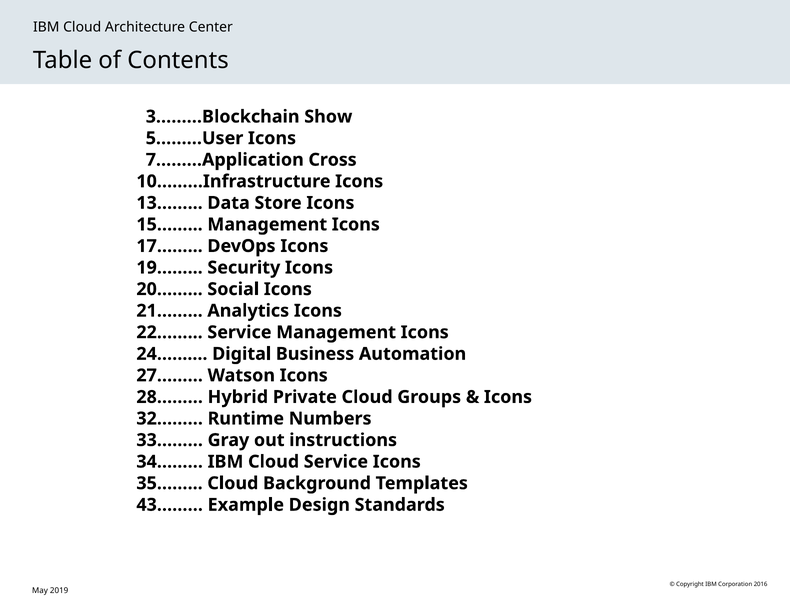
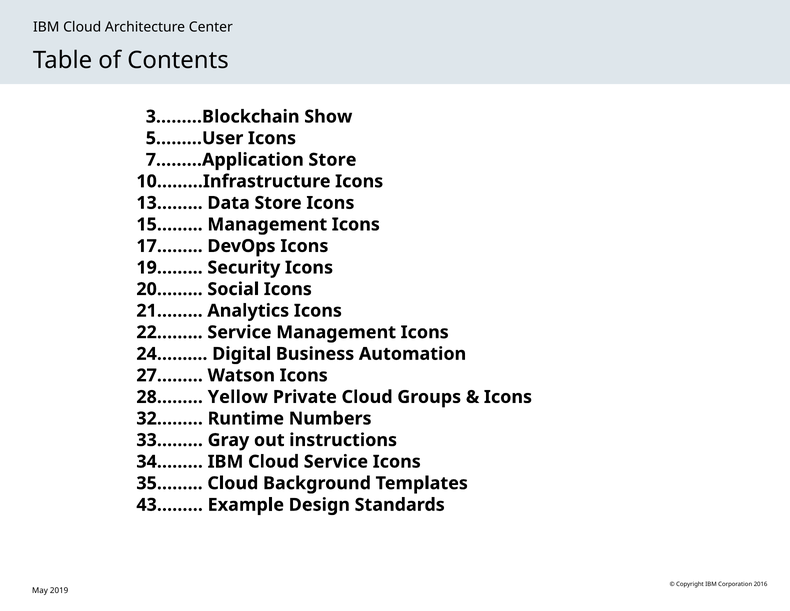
7………Application Cross: Cross -> Store
Hybrid: Hybrid -> Yellow
